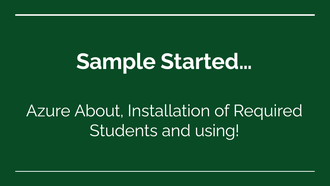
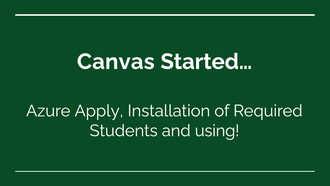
Sample: Sample -> Canvas
About: About -> Apply
